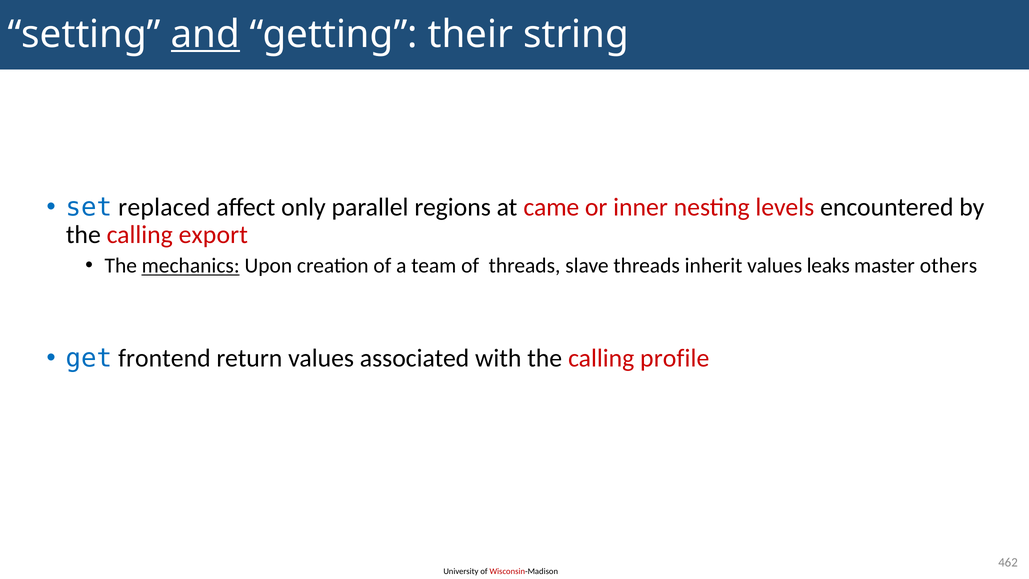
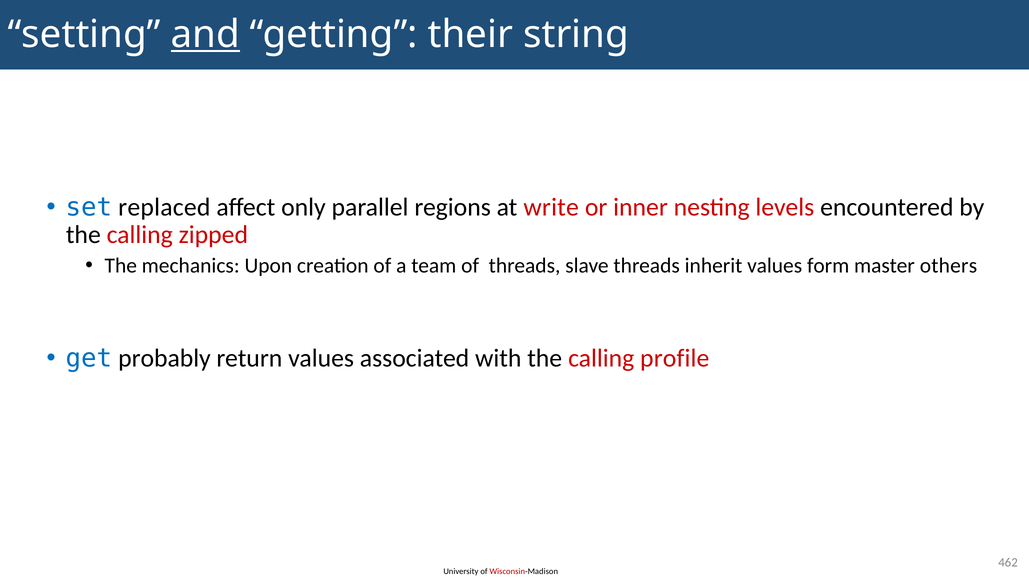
came: came -> write
export: export -> zipped
mechanics underline: present -> none
leaks: leaks -> form
frontend: frontend -> probably
